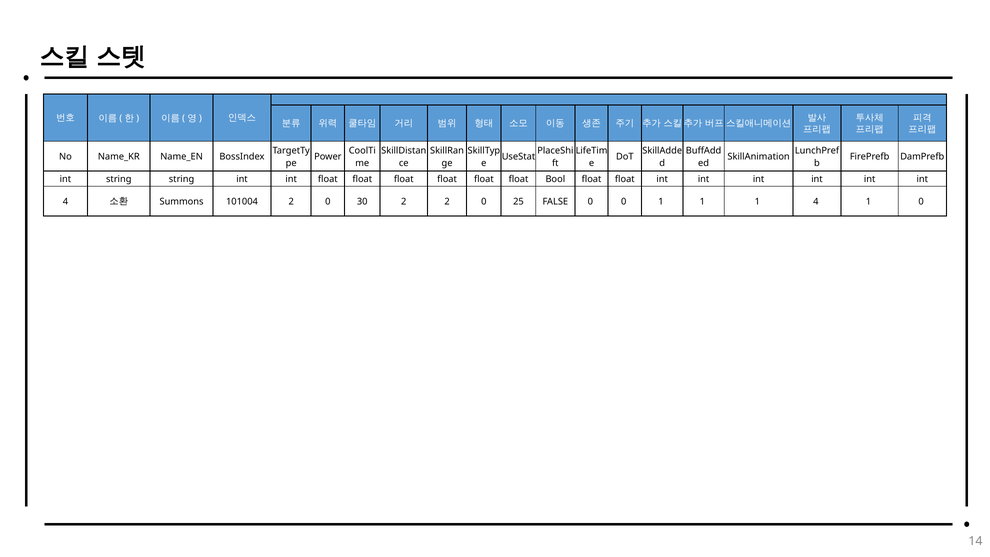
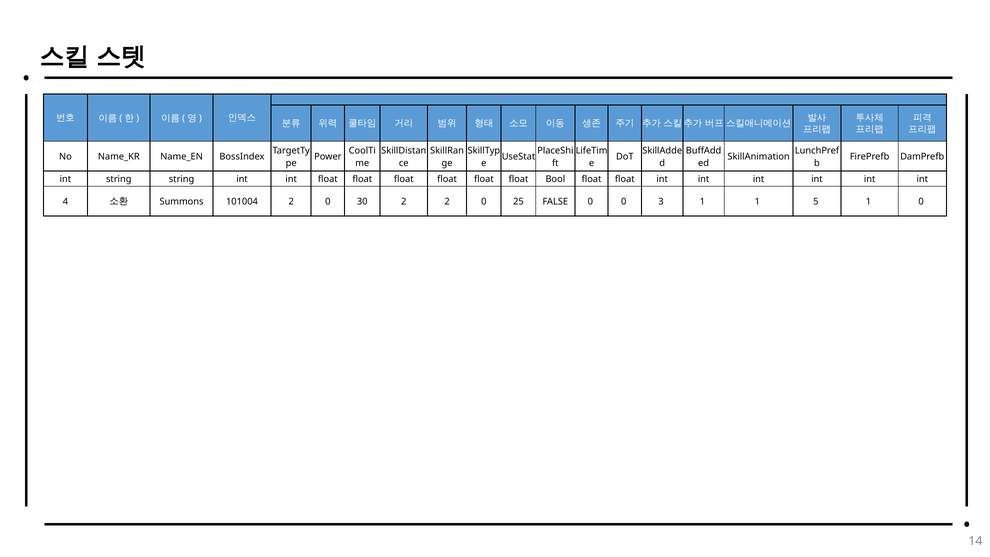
0 1: 1 -> 3
1 4: 4 -> 5
